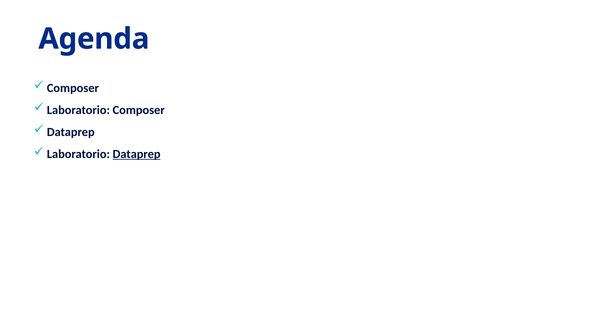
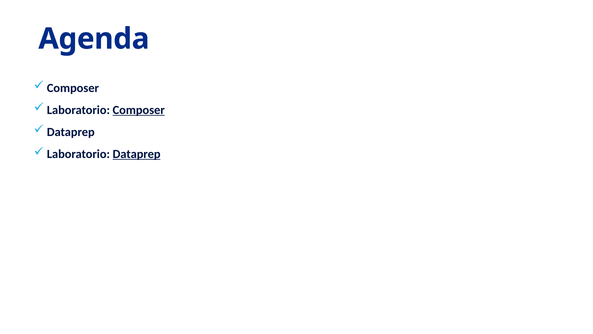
Composer at (139, 110) underline: none -> present
